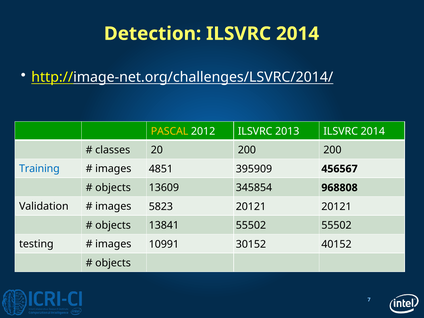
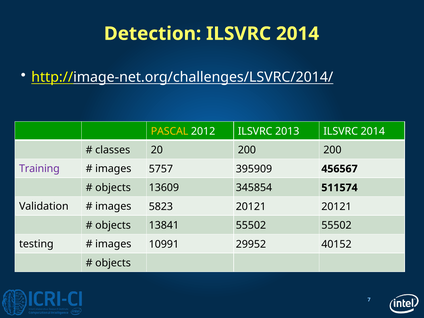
Training colour: blue -> purple
4851: 4851 -> 5757
968808: 968808 -> 511574
30152: 30152 -> 29952
